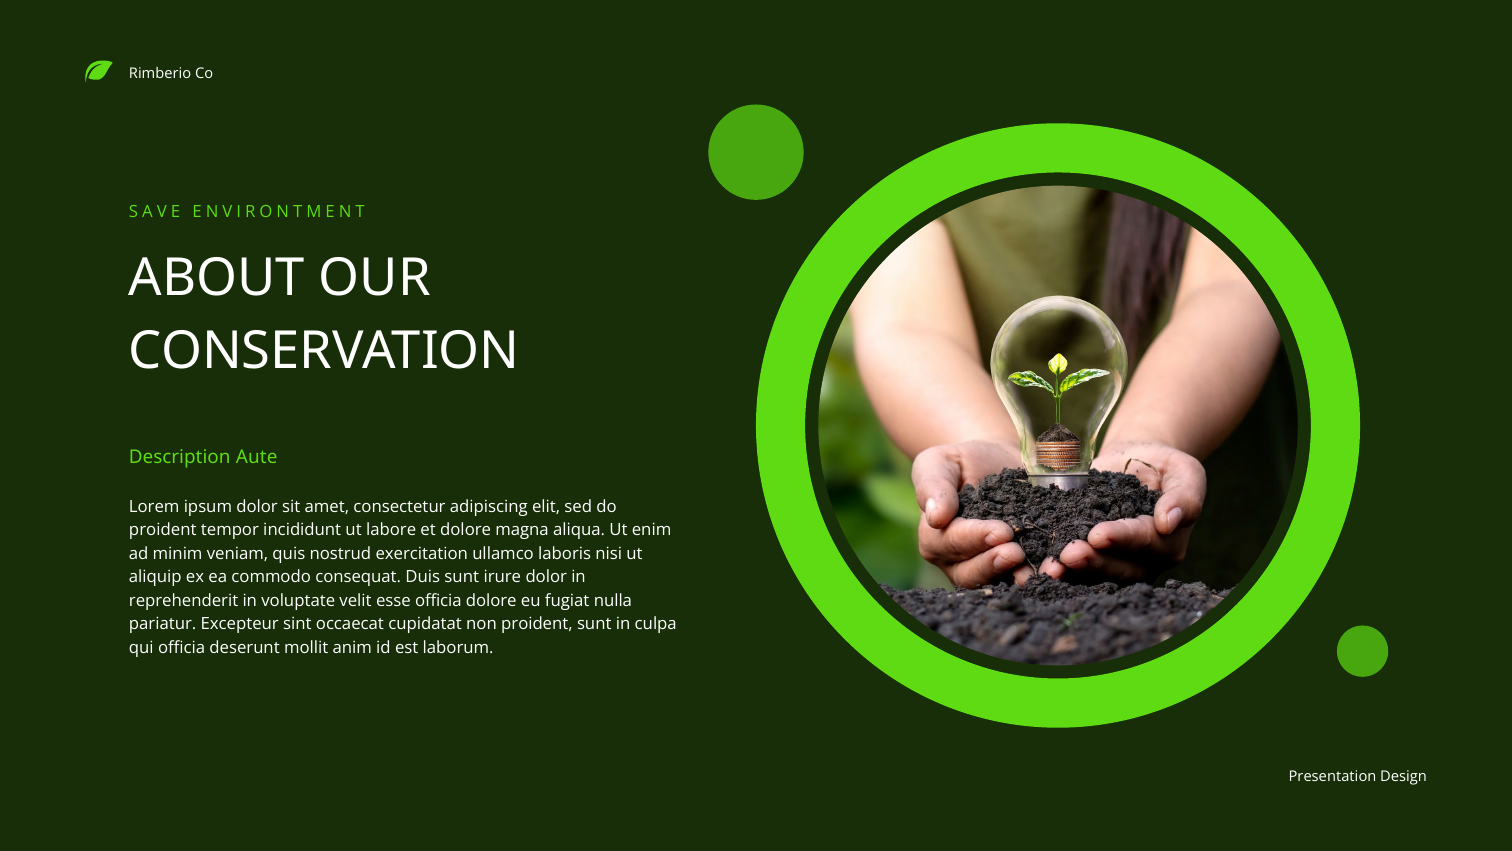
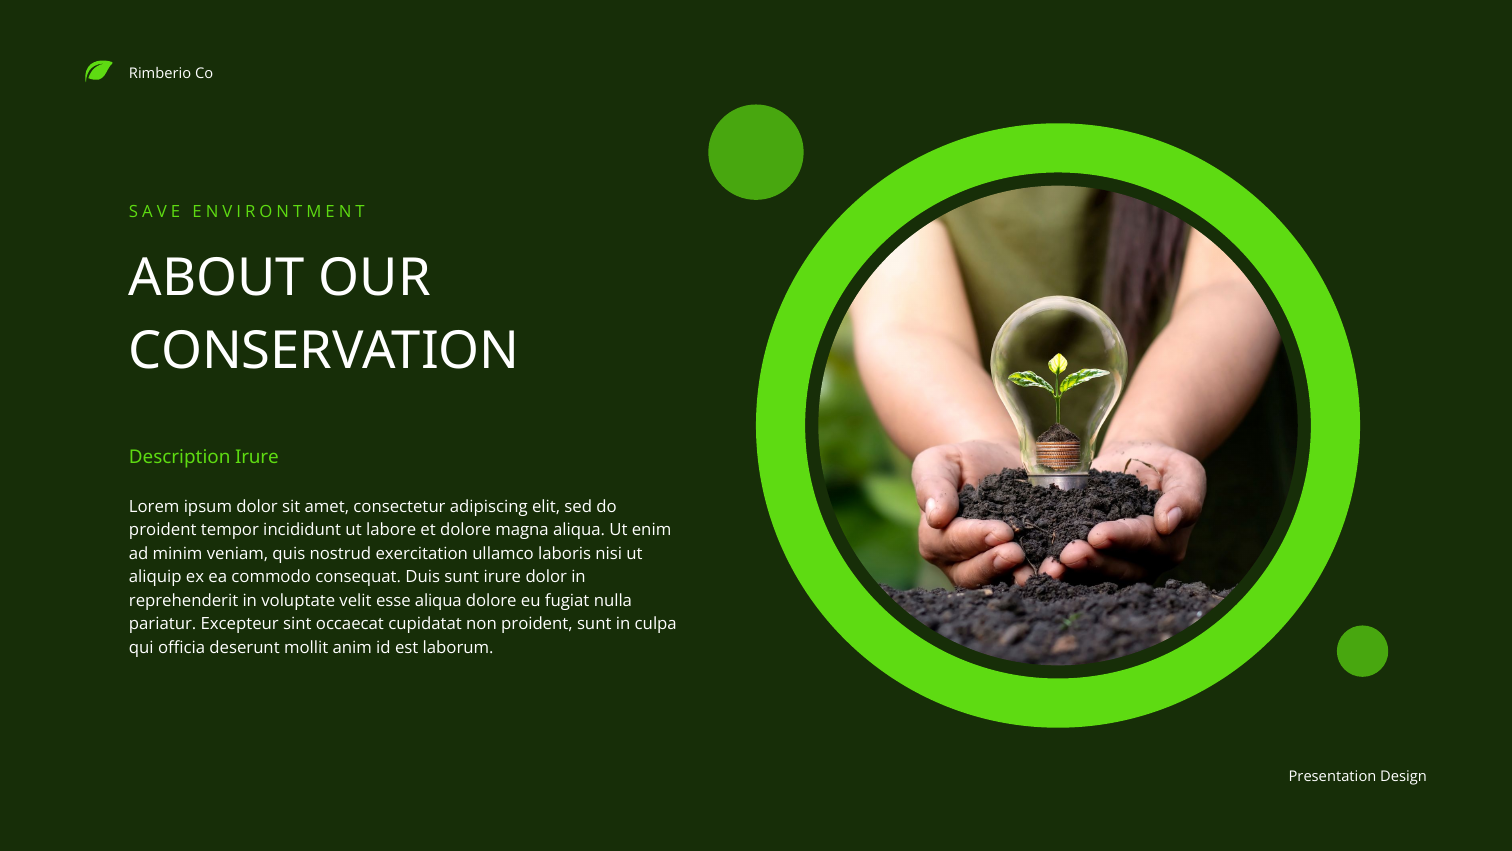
Description Aute: Aute -> Irure
esse officia: officia -> aliqua
